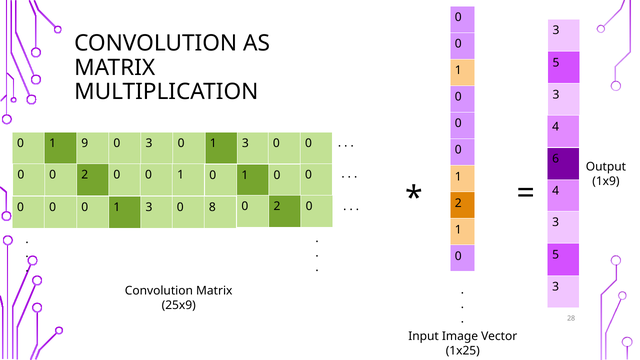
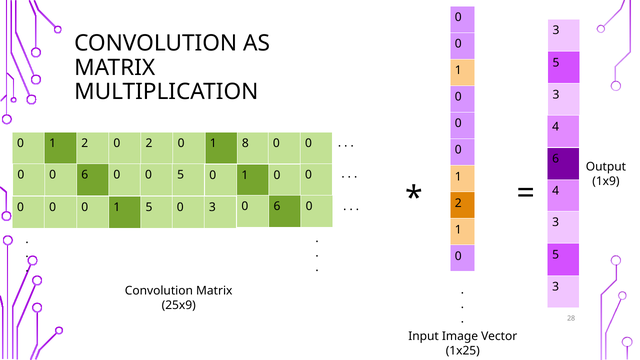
9 at (85, 144): 9 -> 2
0 3: 3 -> 2
3 at (245, 144): 3 -> 8
2 at (85, 175): 2 -> 6
1 at (181, 175): 1 -> 5
3 at (149, 207): 3 -> 5
0 8: 8 -> 3
2 at (277, 206): 2 -> 6
